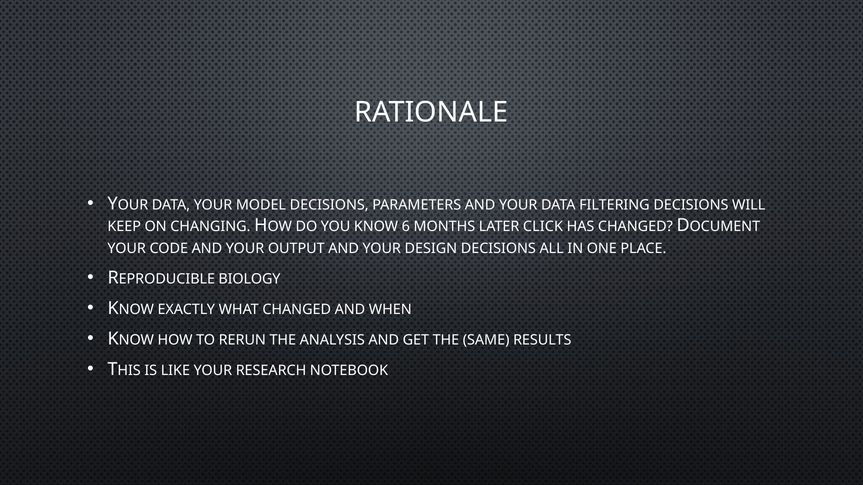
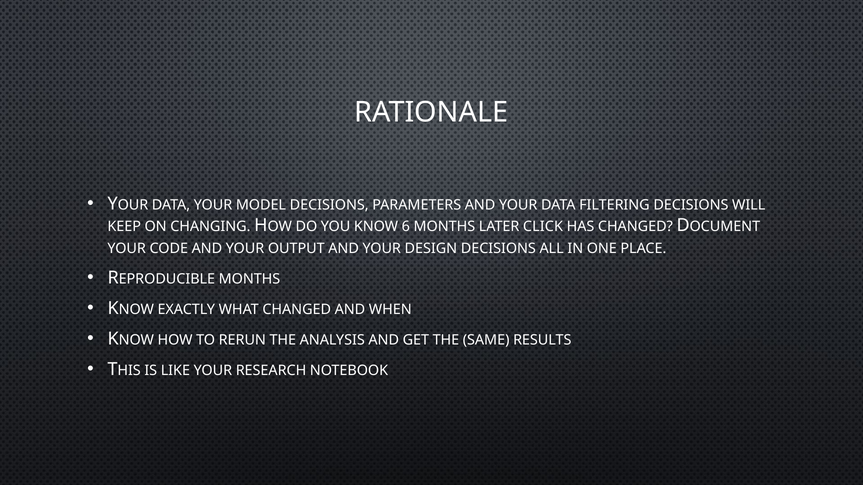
BIOLOGY at (250, 279): BIOLOGY -> MONTHS
